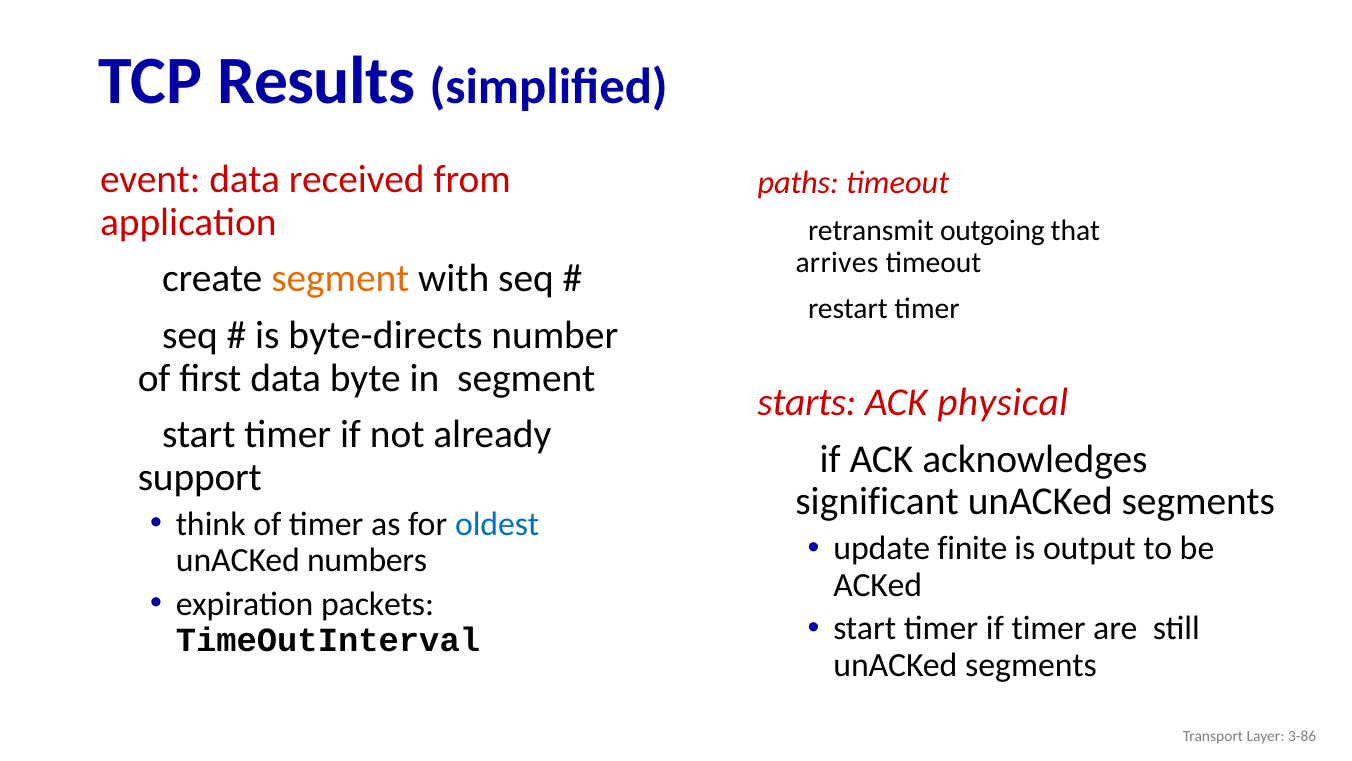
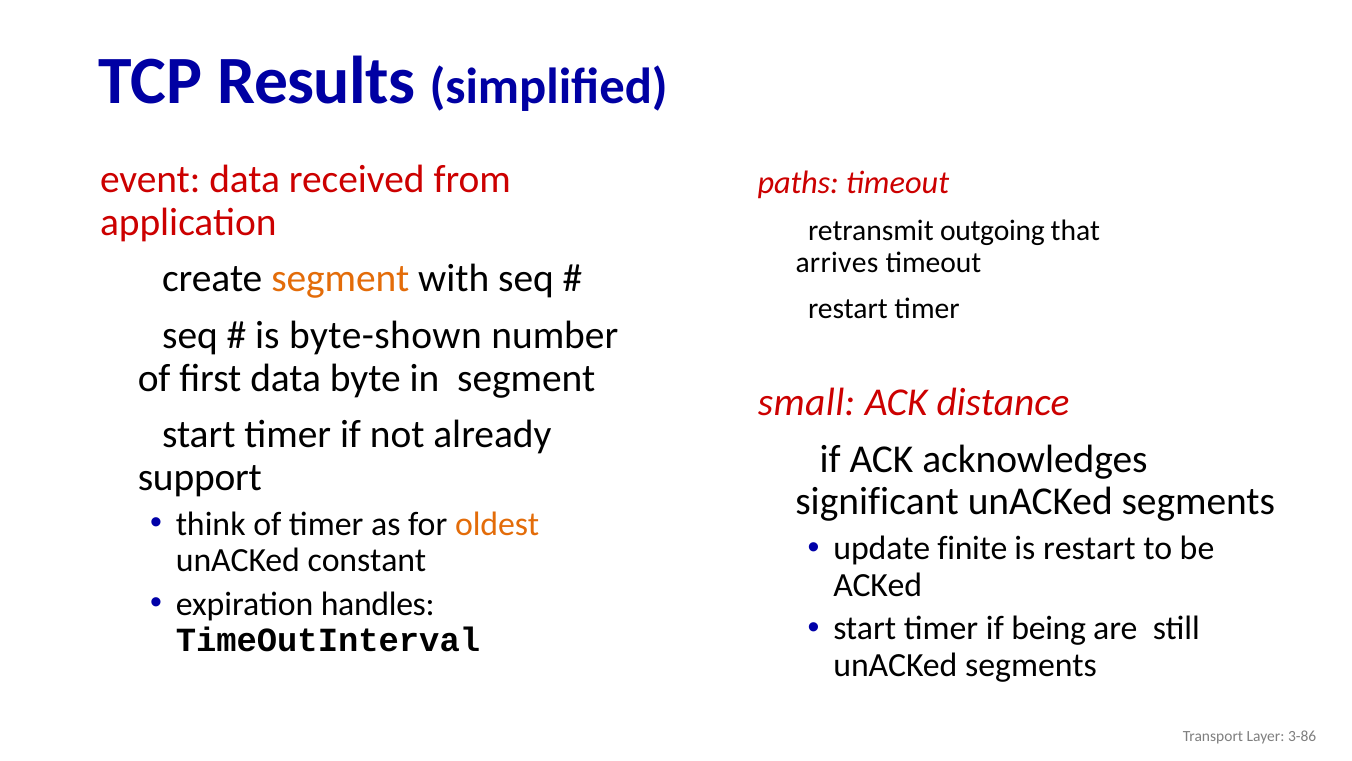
byte-directs: byte-directs -> byte-shown
starts: starts -> small
physical: physical -> distance
oldest colour: blue -> orange
output: output -> restart
numbers: numbers -> constant
packets: packets -> handles
if timer: timer -> being
